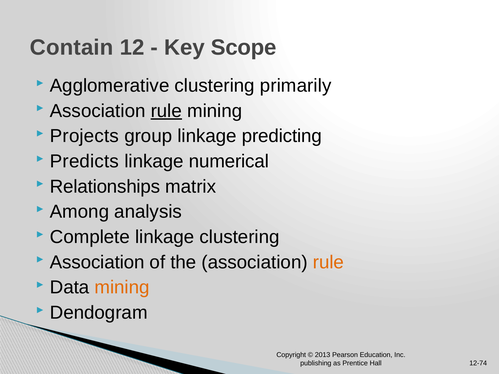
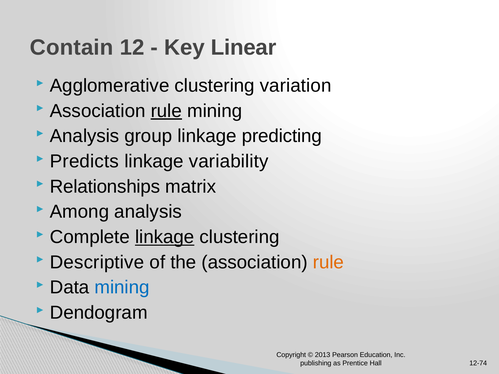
Scope: Scope -> Linear
primarily: primarily -> variation
Projects at (84, 136): Projects -> Analysis
numerical: numerical -> variability
linkage at (165, 237) underline: none -> present
Association at (97, 262): Association -> Descriptive
mining at (122, 288) colour: orange -> blue
